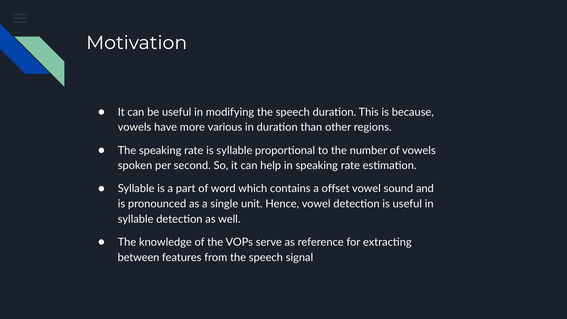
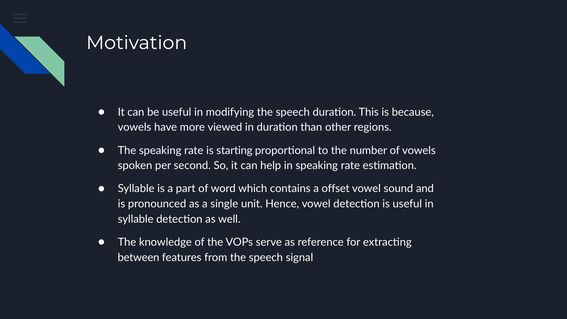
various: various -> viewed
is syllable: syllable -> starting
